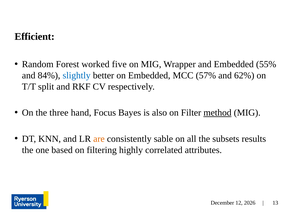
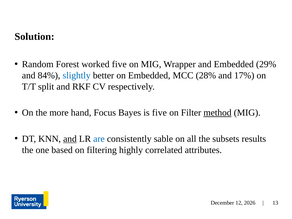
Efficient: Efficient -> Solution
55%: 55% -> 29%
57%: 57% -> 28%
62%: 62% -> 17%
three: three -> more
is also: also -> five
and at (70, 139) underline: none -> present
are colour: orange -> blue
